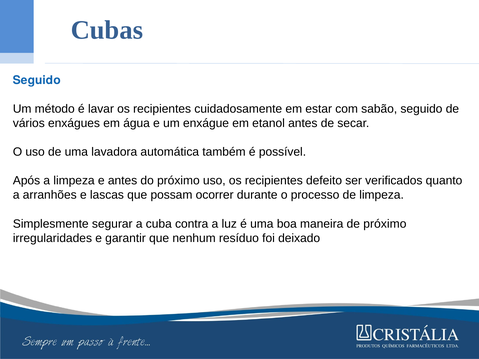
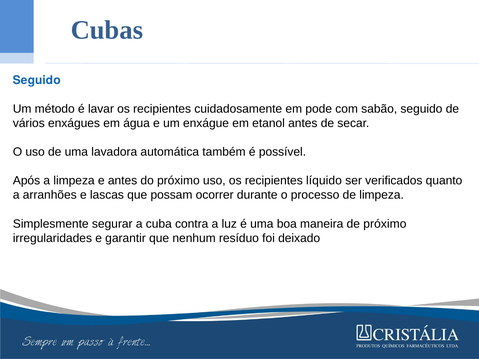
estar: estar -> pode
defeito: defeito -> líquido
